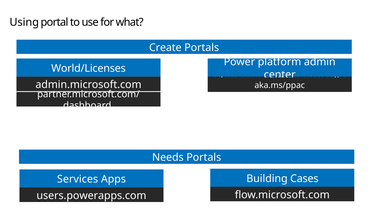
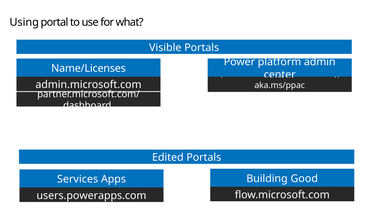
Create: Create -> Visible
World/Licenses: World/Licenses -> Name/Licenses
Needs: Needs -> Edited
Cases: Cases -> Good
